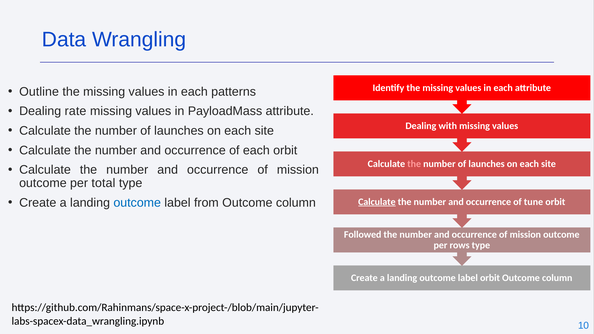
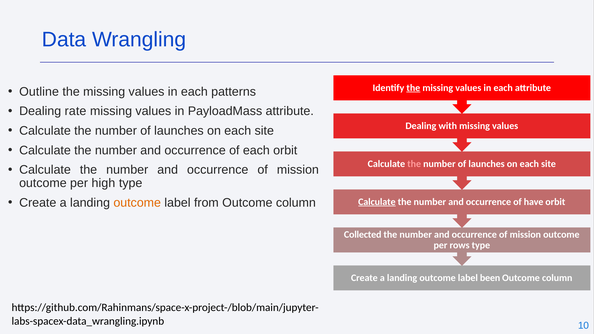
the at (413, 88) underline: none -> present
total: total -> high
outcome at (137, 203) colour: blue -> orange
tune: tune -> have
Followed: Followed -> Collected
label orbit: orbit -> been
